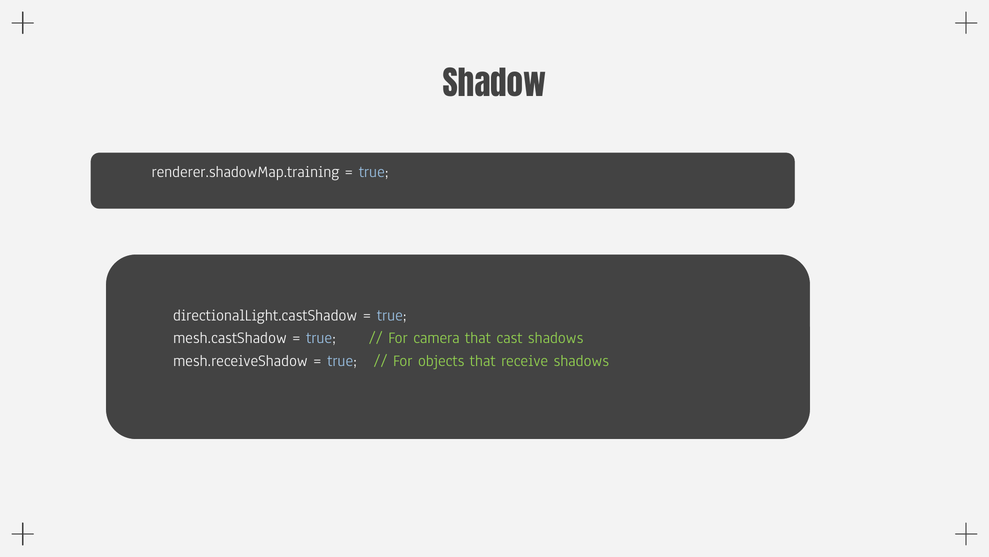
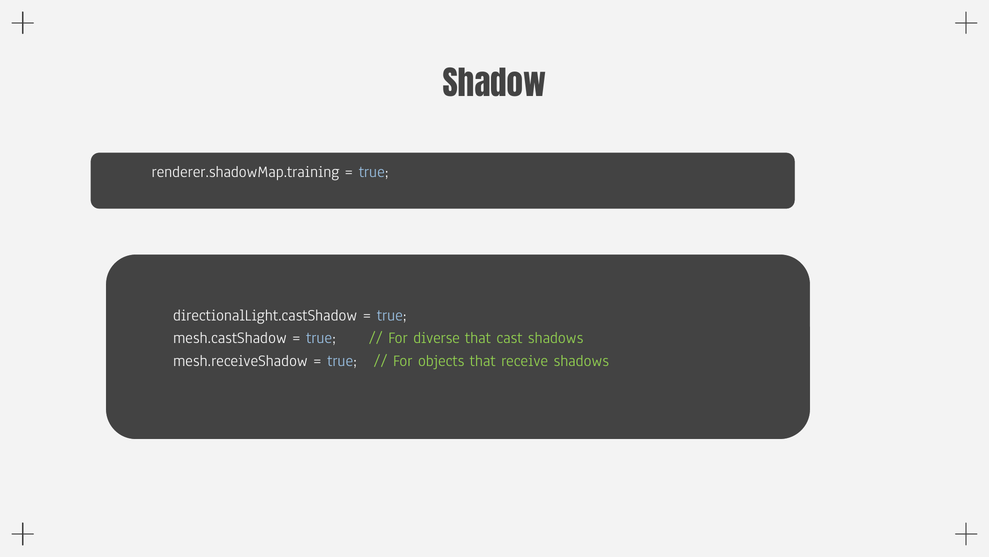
camera: camera -> diverse
